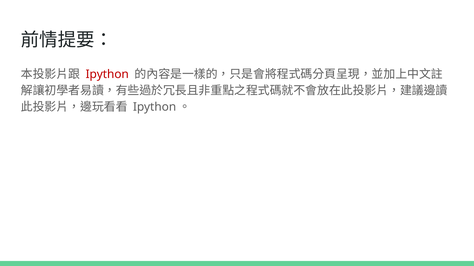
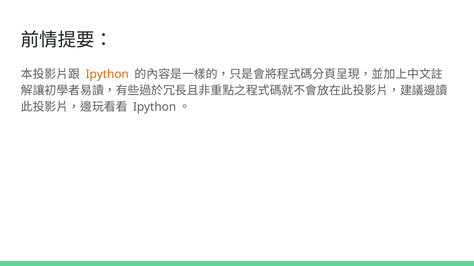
Ipython colour: red -> orange
